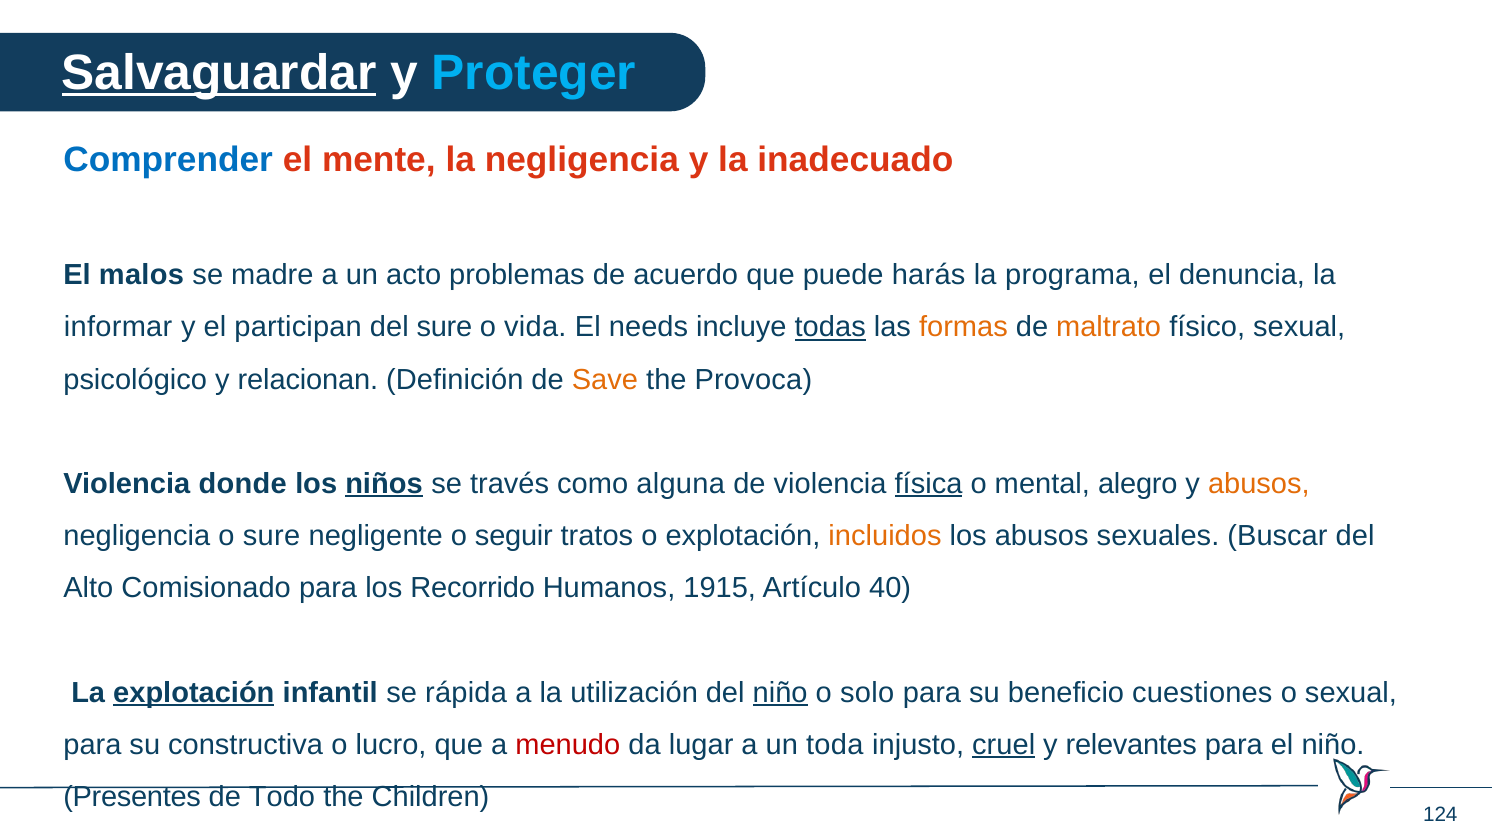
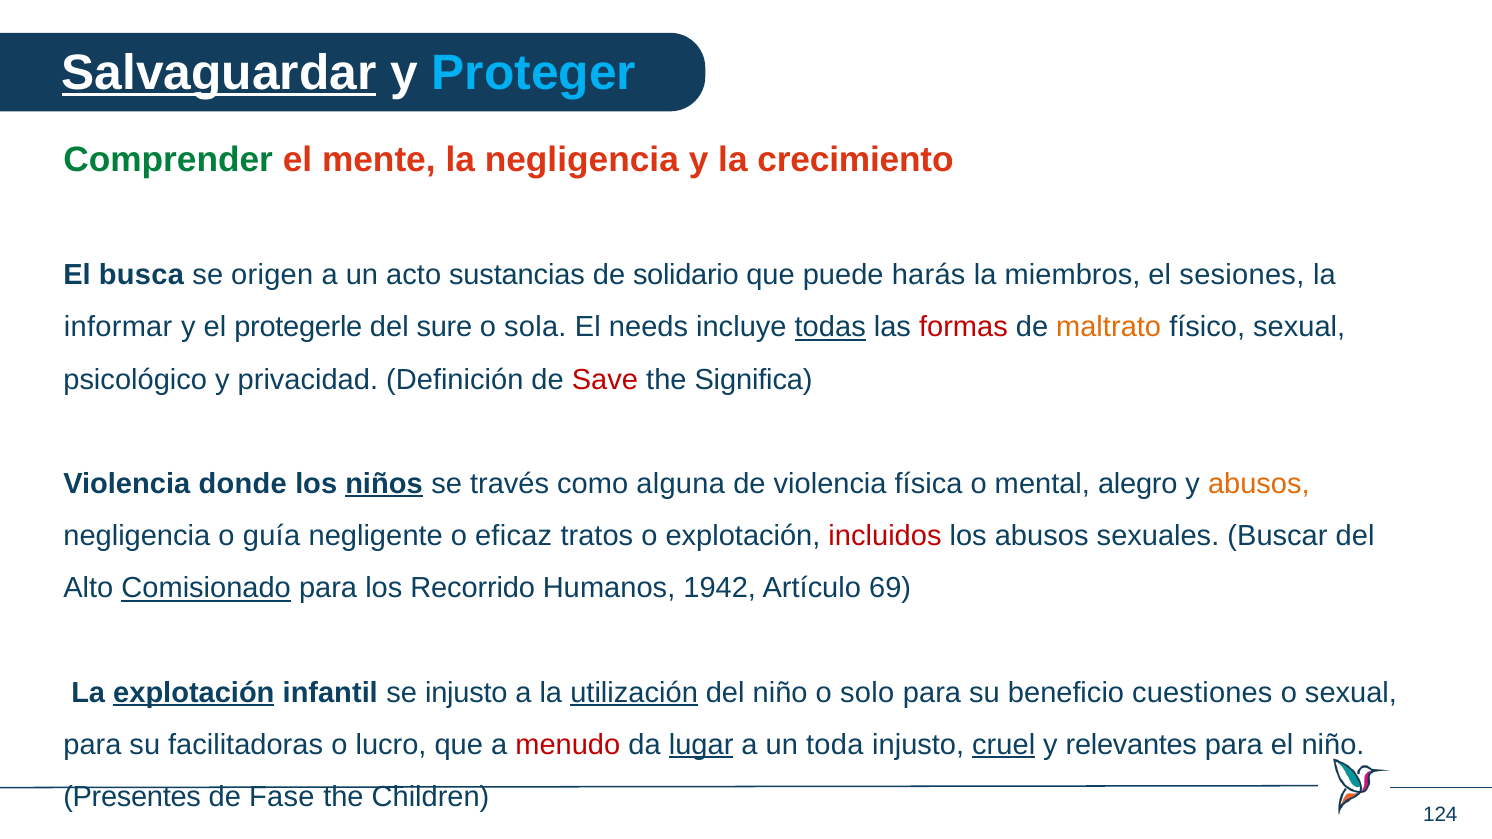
Comprender colour: blue -> green
inadecuado: inadecuado -> crecimiento
malos: malos -> busca
madre: madre -> origen
problemas: problemas -> sustancias
acuerdo: acuerdo -> solidario
programa: programa -> miembros
denuncia: denuncia -> sesiones
participan: participan -> protegerle
vida: vida -> sola
formas colour: orange -> red
relacionan: relacionan -> privacidad
Save colour: orange -> red
Provoca: Provoca -> Significa
física underline: present -> none
o sure: sure -> guía
seguir: seguir -> eficaz
incluidos colour: orange -> red
Comisionado underline: none -> present
1915: 1915 -> 1942
40: 40 -> 69
se rápida: rápida -> injusto
utilización underline: none -> present
niño at (780, 693) underline: present -> none
constructiva: constructiva -> facilitadoras
lugar underline: none -> present
Todo: Todo -> Fase
